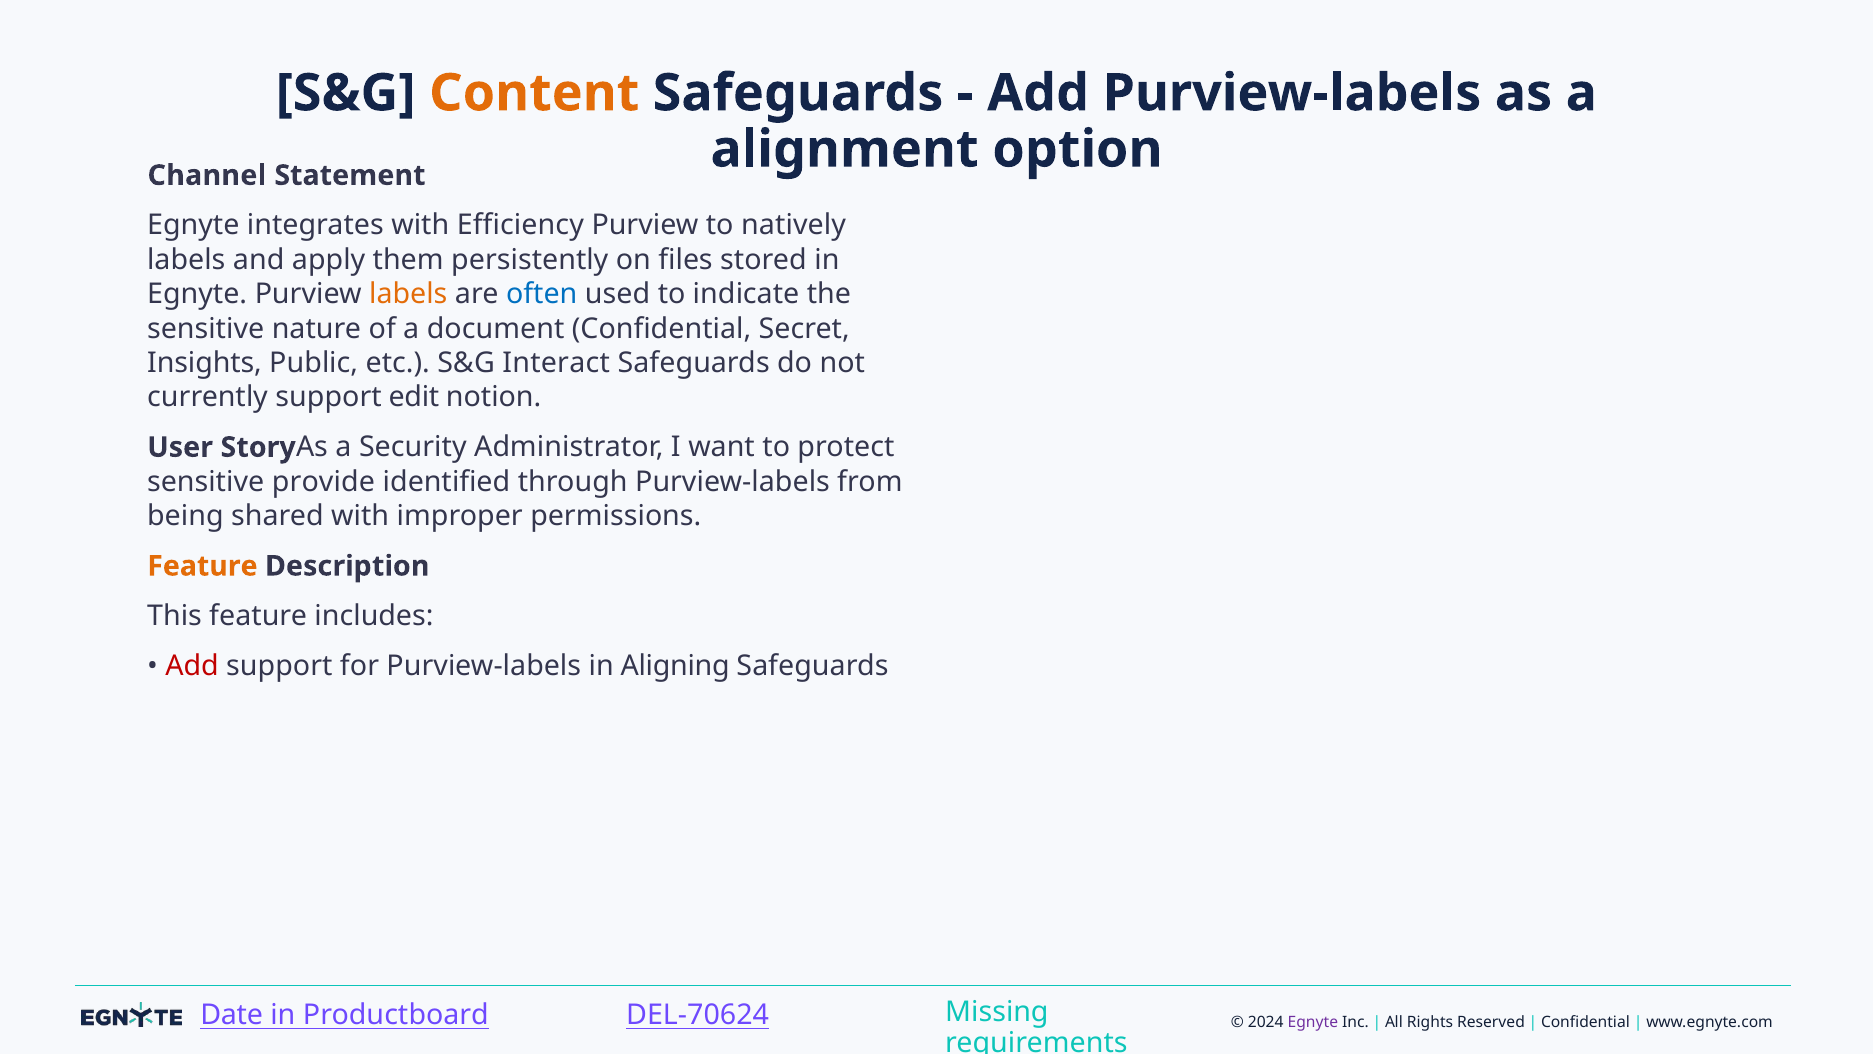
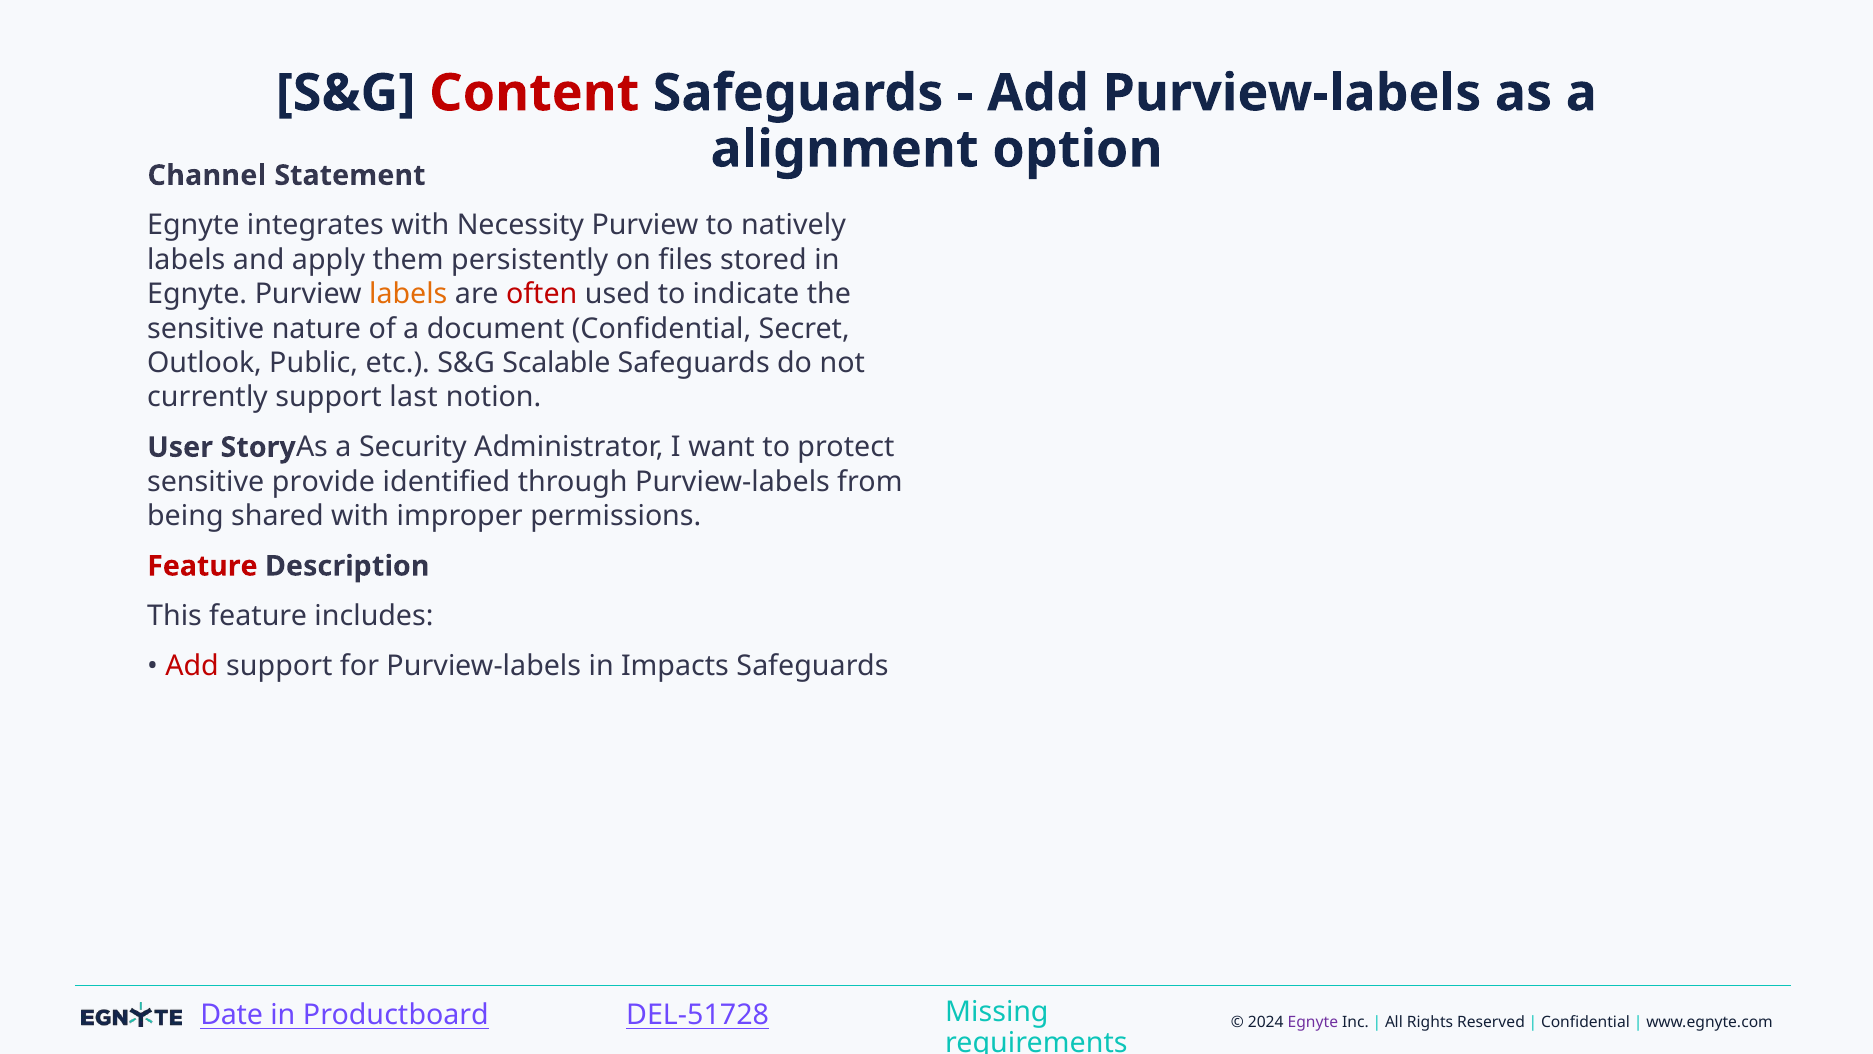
Content colour: orange -> red
Efficiency: Efficiency -> Necessity
often colour: blue -> red
Insights: Insights -> Outlook
Interact: Interact -> Scalable
edit: edit -> last
Feature at (202, 566) colour: orange -> red
Aligning: Aligning -> Impacts
DEL-70624: DEL-70624 -> DEL-51728
